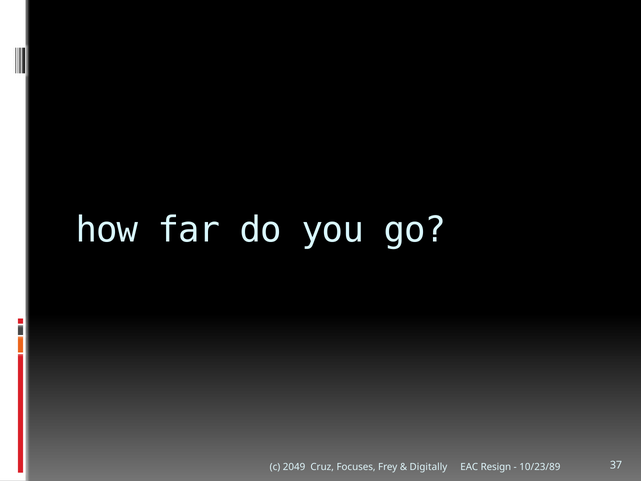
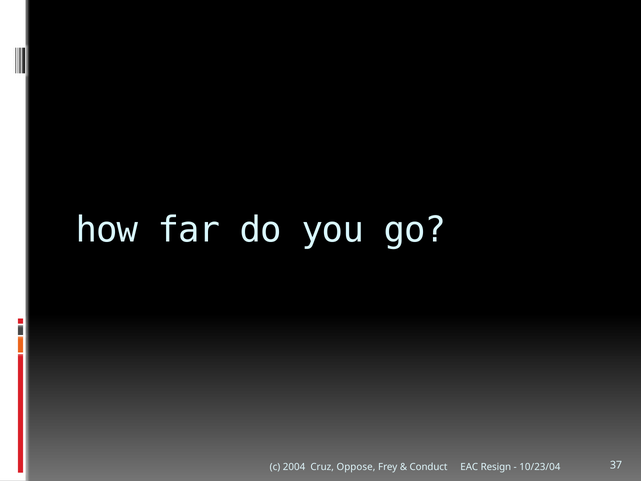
2049: 2049 -> 2004
Focuses: Focuses -> Oppose
Digitally: Digitally -> Conduct
10/23/89: 10/23/89 -> 10/23/04
